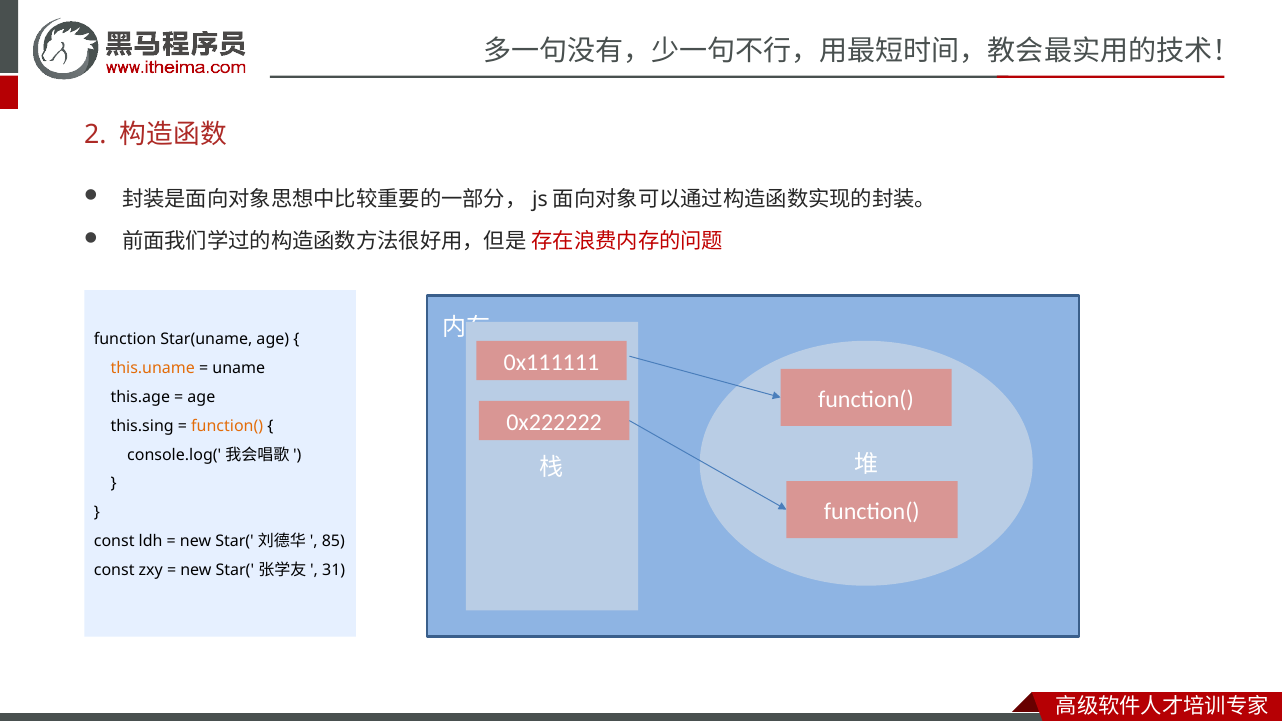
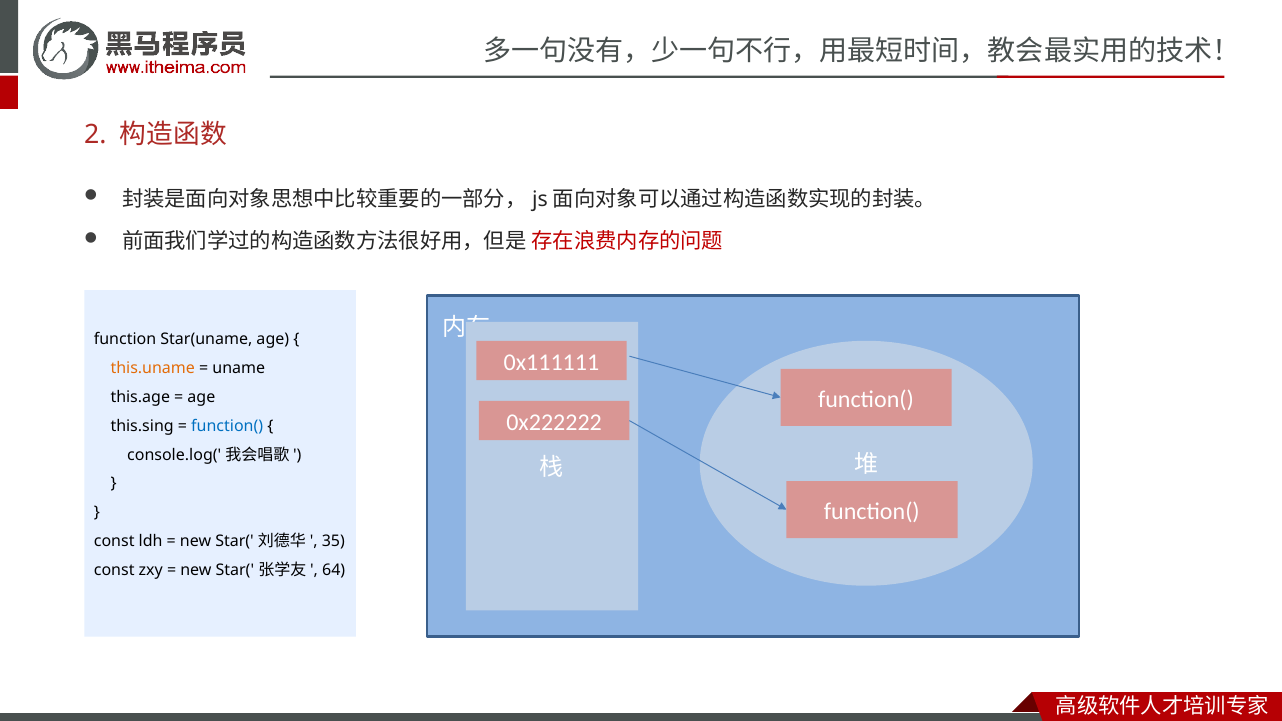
function( at (227, 426) colour: orange -> blue
85: 85 -> 35
31: 31 -> 64
